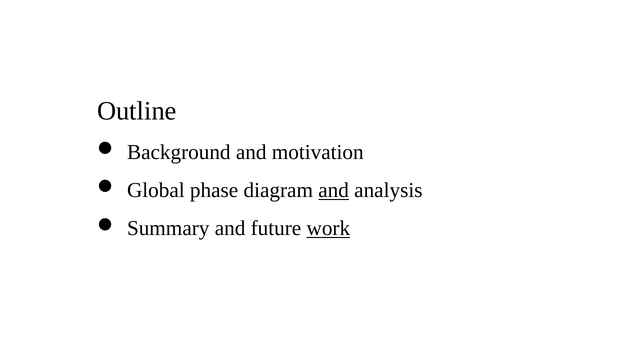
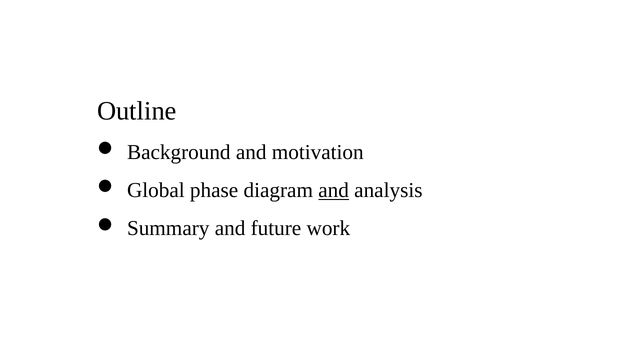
work underline: present -> none
